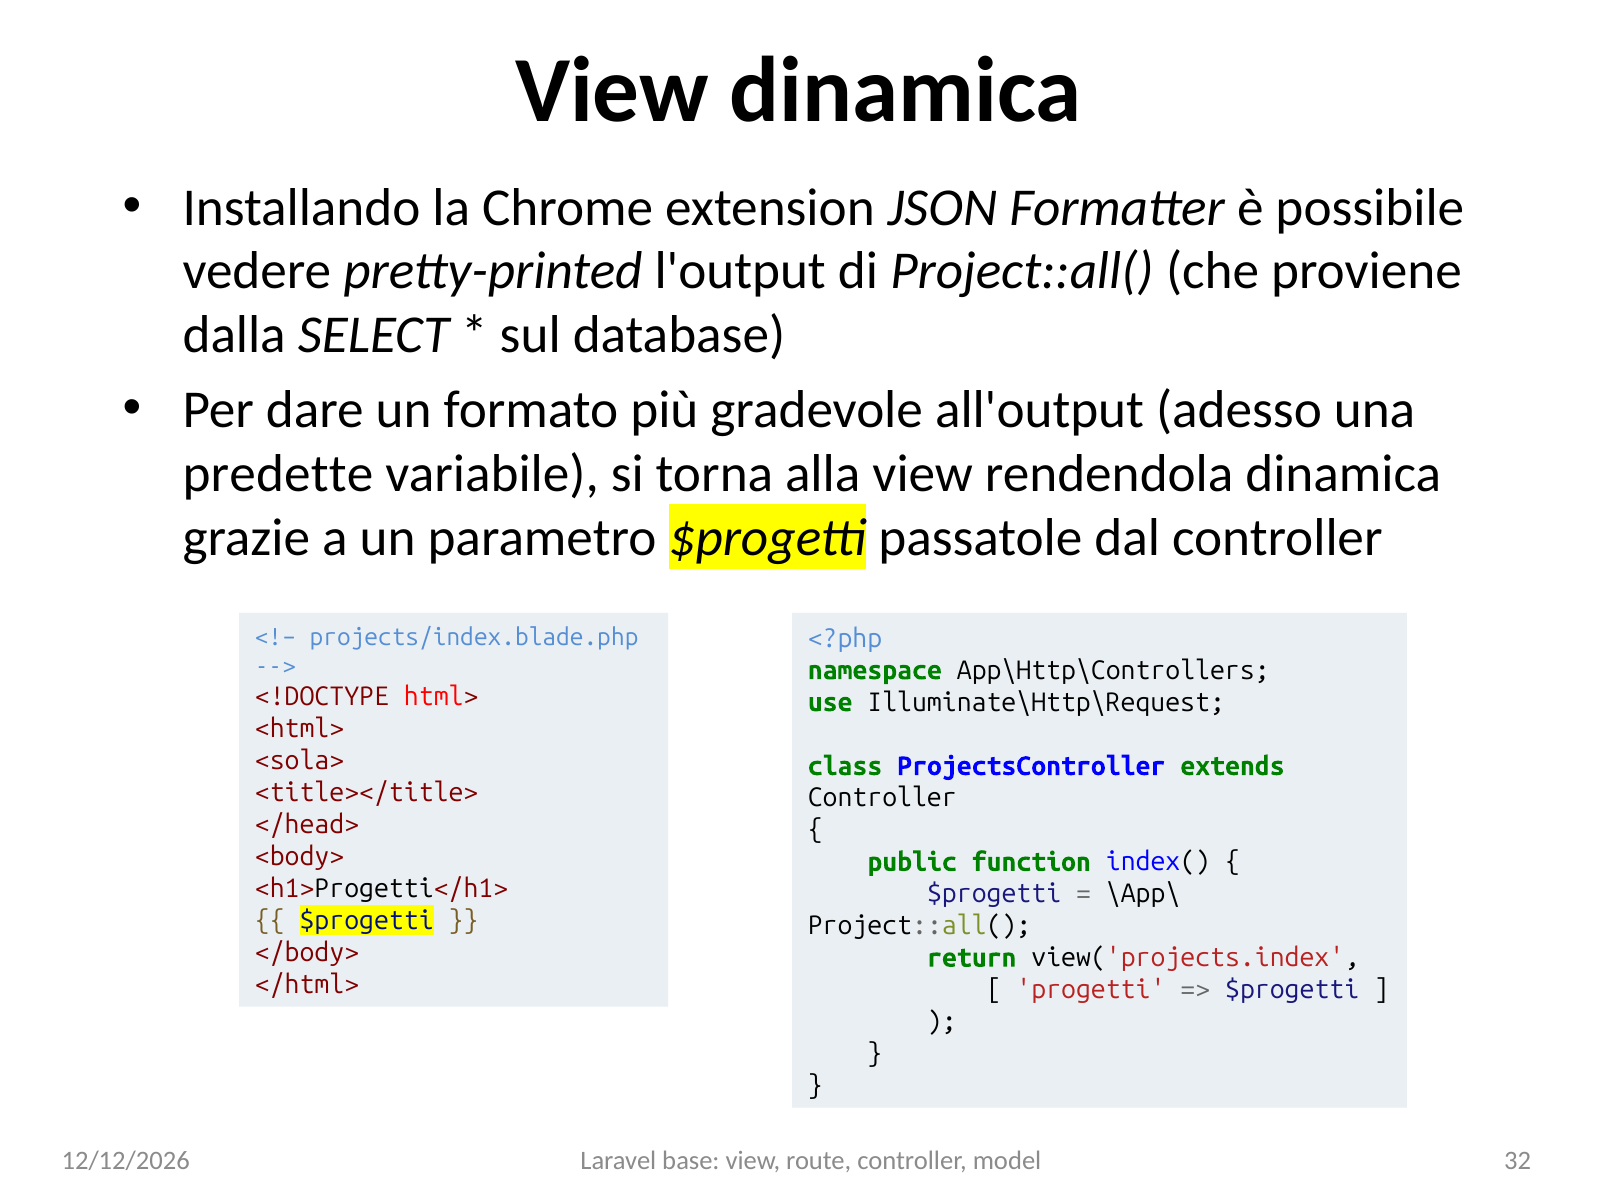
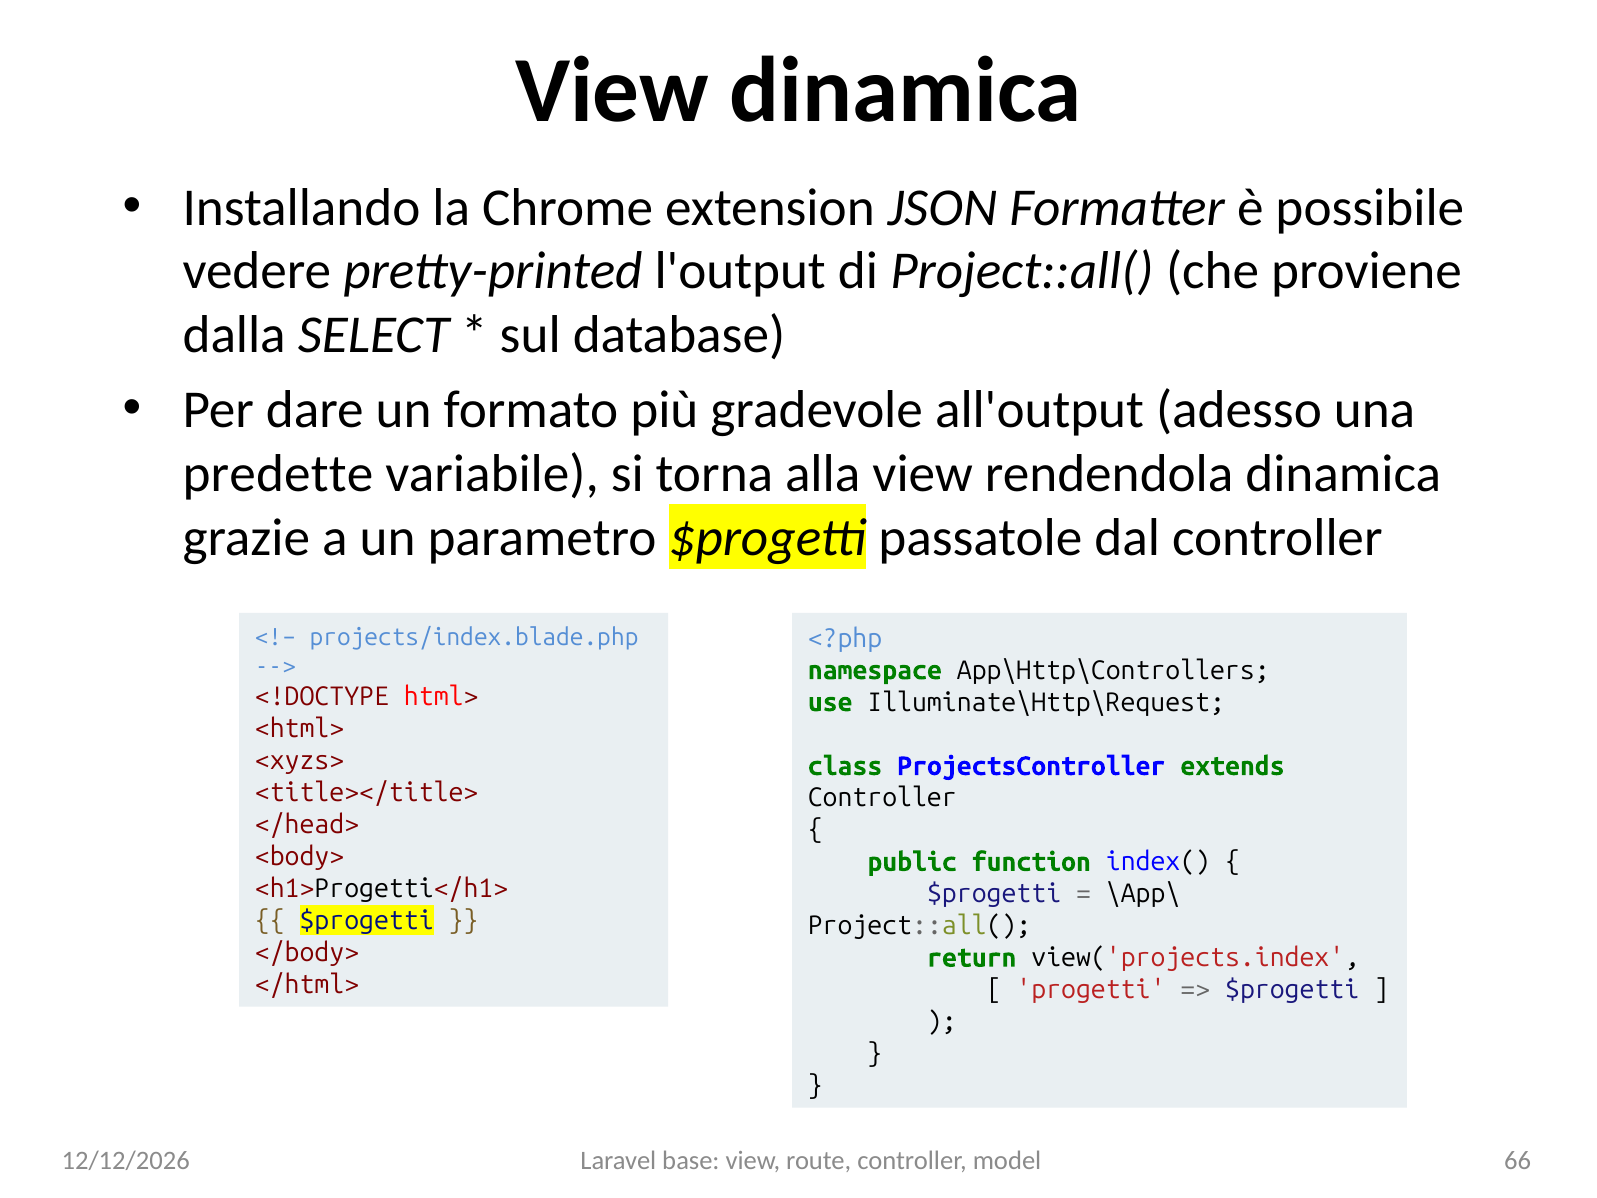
<sola>: <sola> -> <xyzs>
32: 32 -> 66
